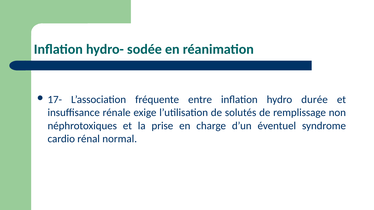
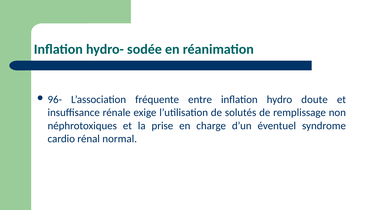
17-: 17- -> 96-
durée: durée -> doute
